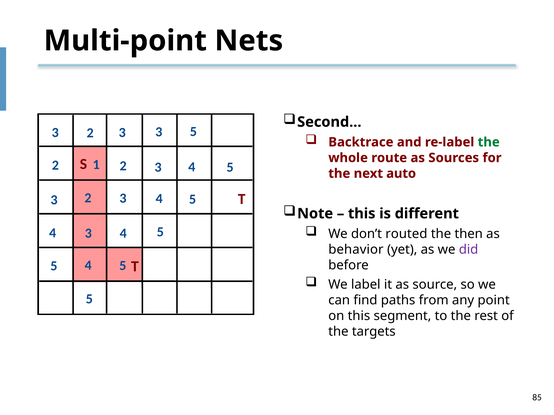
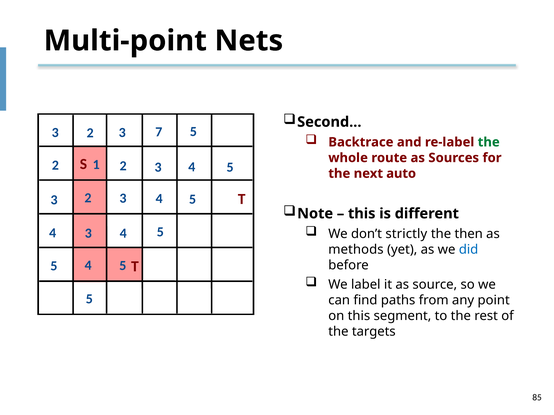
3 at (159, 132): 3 -> 7
routed: routed -> strictly
behavior: behavior -> methods
did colour: purple -> blue
